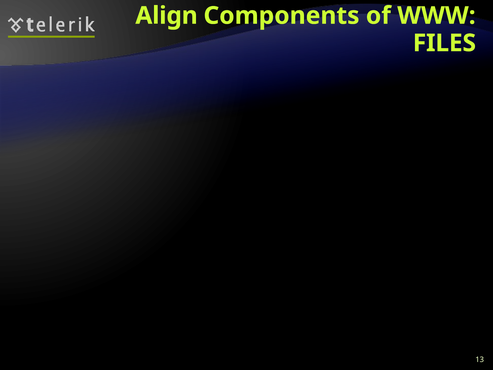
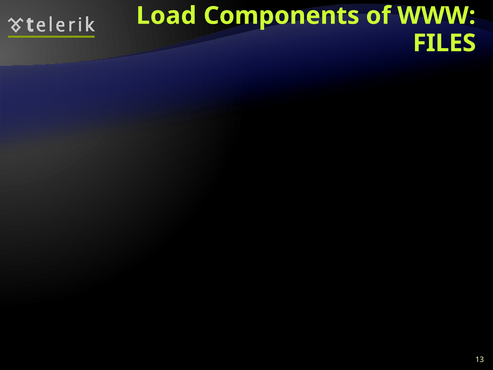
Align: Align -> Load
